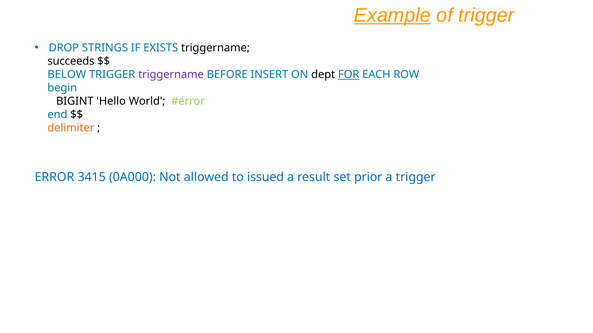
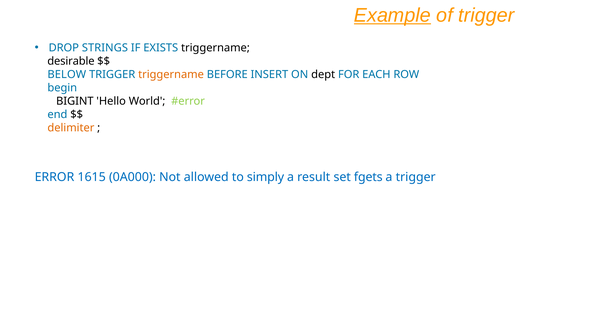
succeeds: succeeds -> desirable
triggername at (171, 75) colour: purple -> orange
FOR underline: present -> none
3415: 3415 -> 1615
issued: issued -> simply
prior: prior -> fgets
